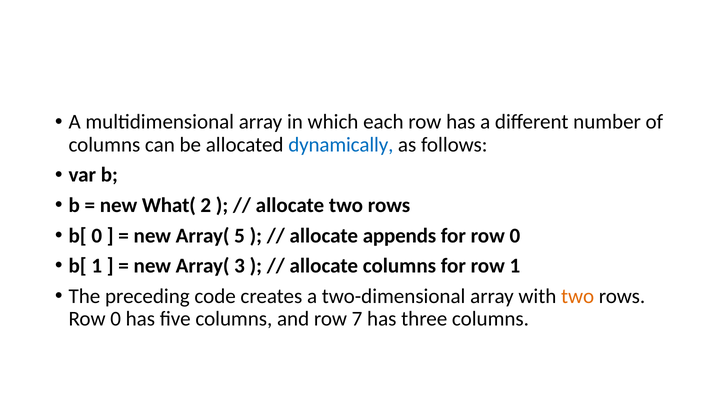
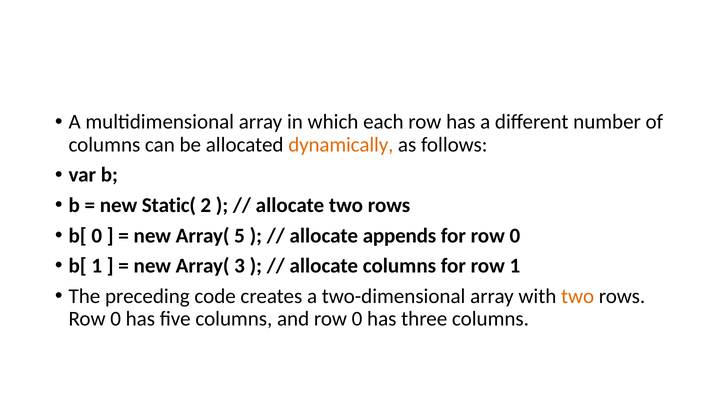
dynamically colour: blue -> orange
What(: What( -> Static(
and row 7: 7 -> 0
